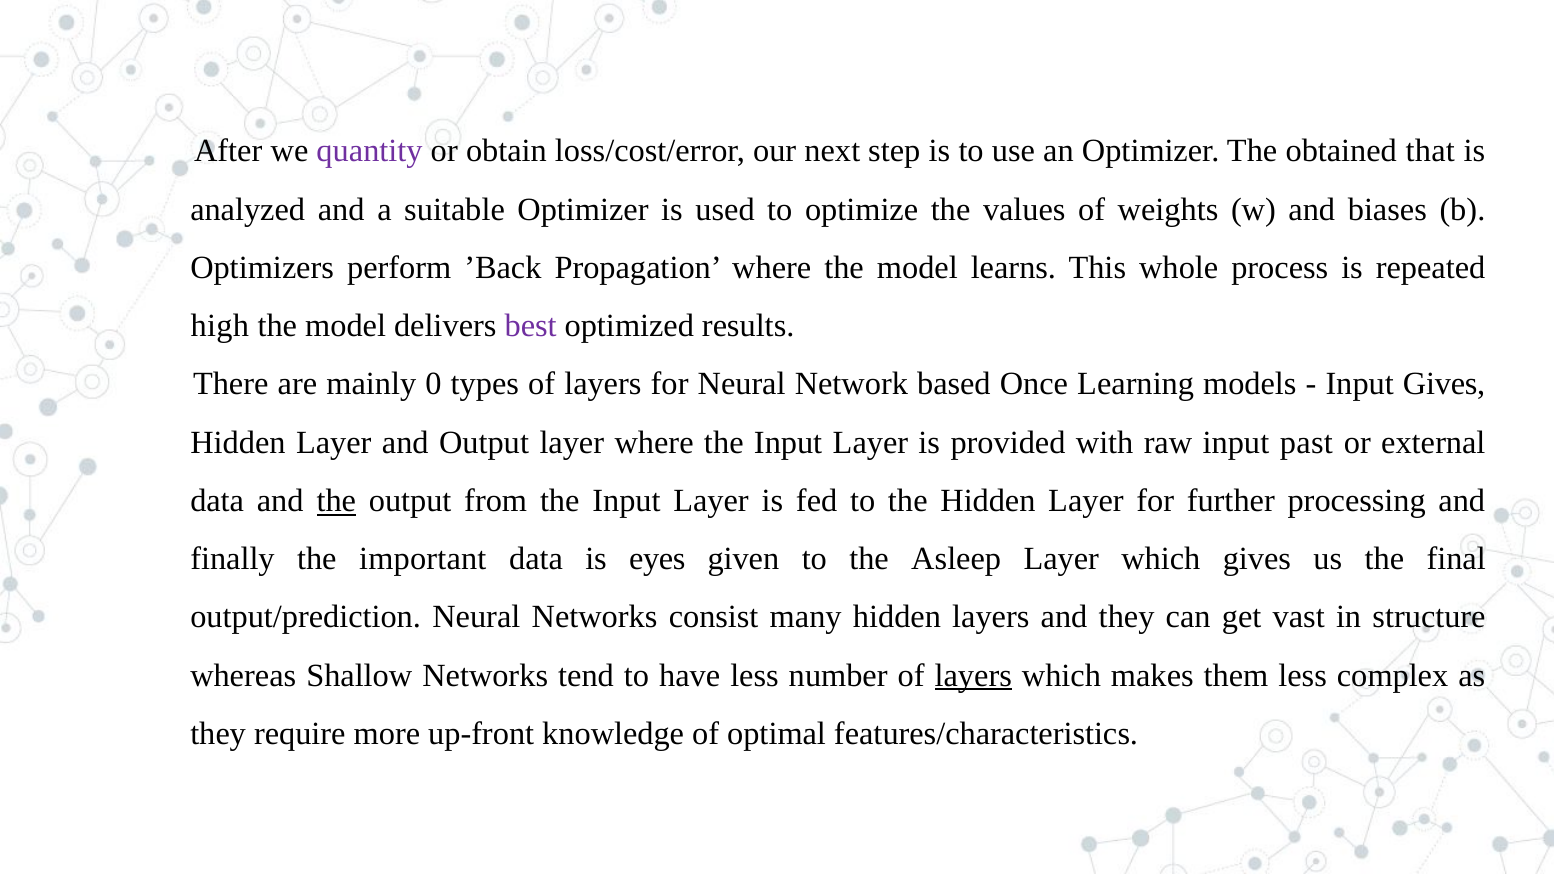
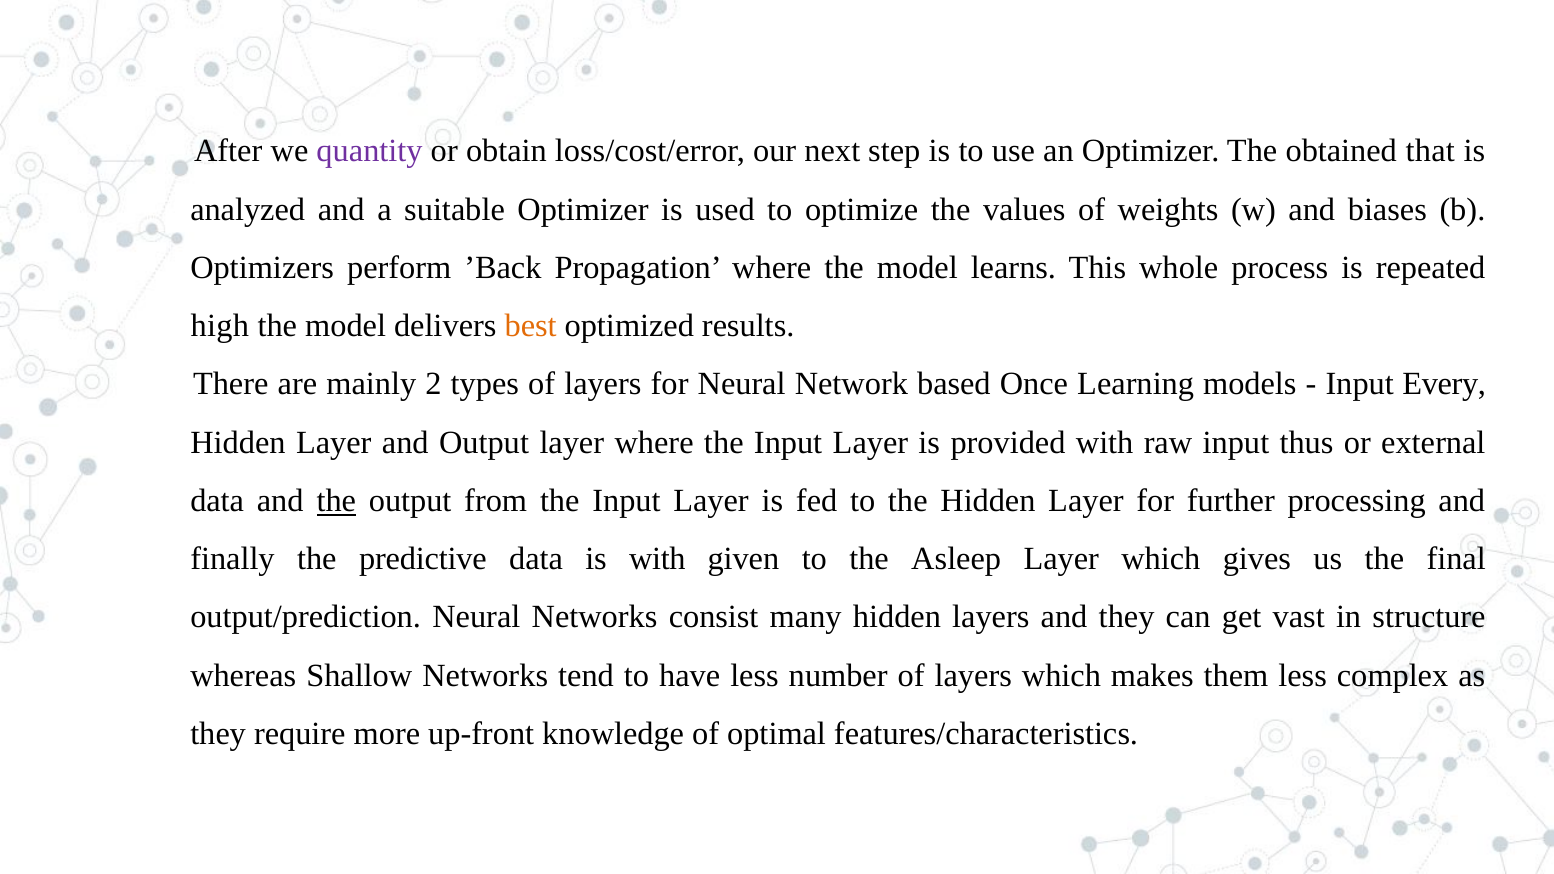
best colour: purple -> orange
0: 0 -> 2
Input Gives: Gives -> Every
past: past -> thus
important: important -> predictive
is eyes: eyes -> with
layers at (973, 676) underline: present -> none
